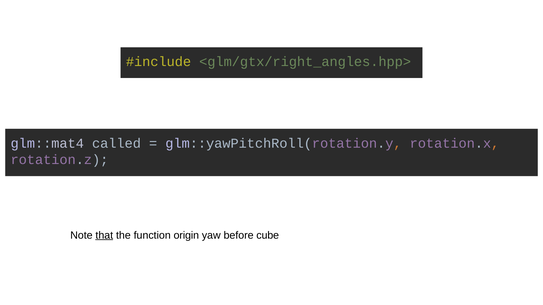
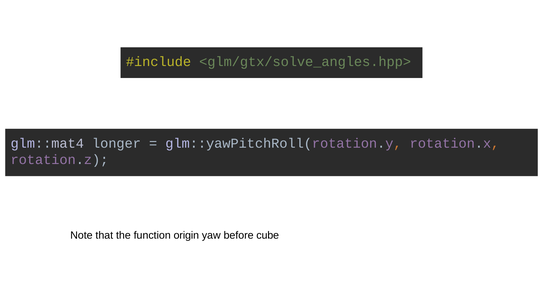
<glm/gtx/right_angles.hpp>: <glm/gtx/right_angles.hpp> -> <glm/gtx/solve_angles.hpp>
called: called -> longer
that underline: present -> none
